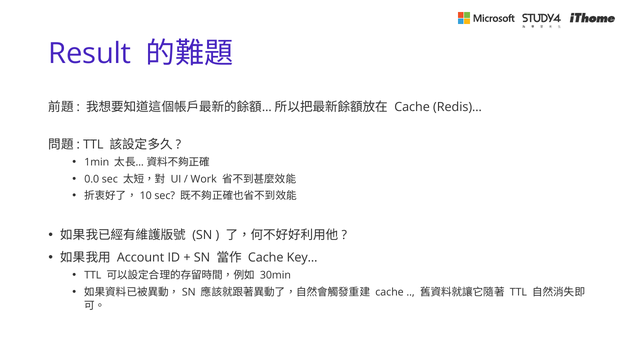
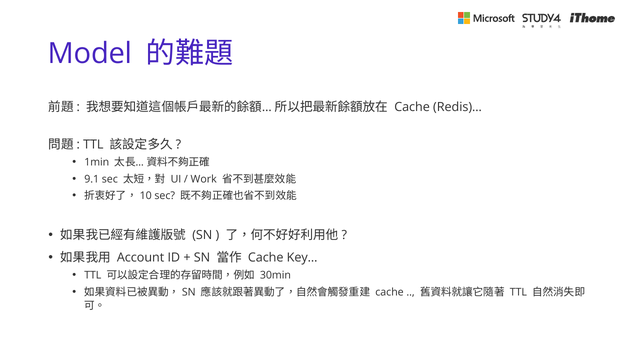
Result: Result -> Model
0.0: 0.0 -> 9.1
